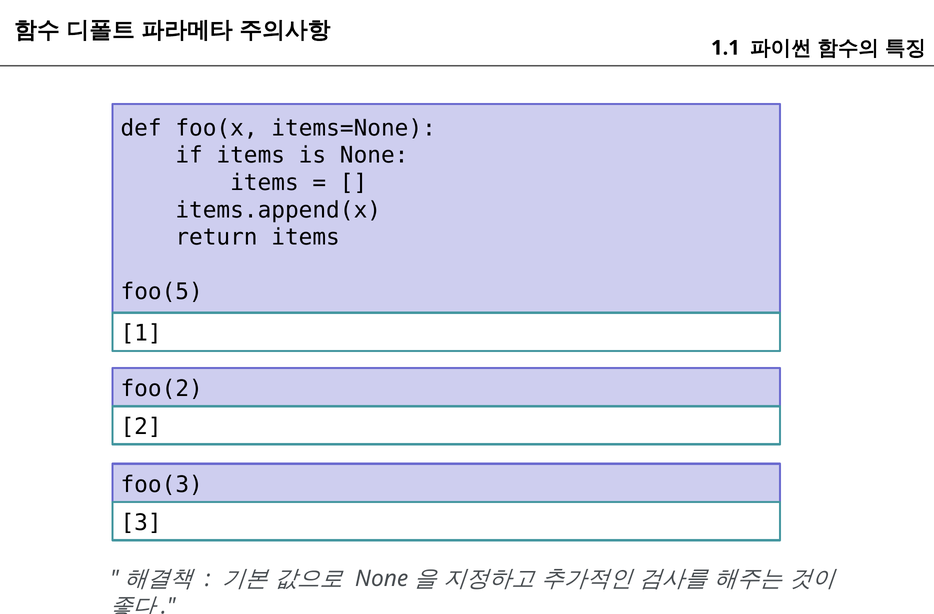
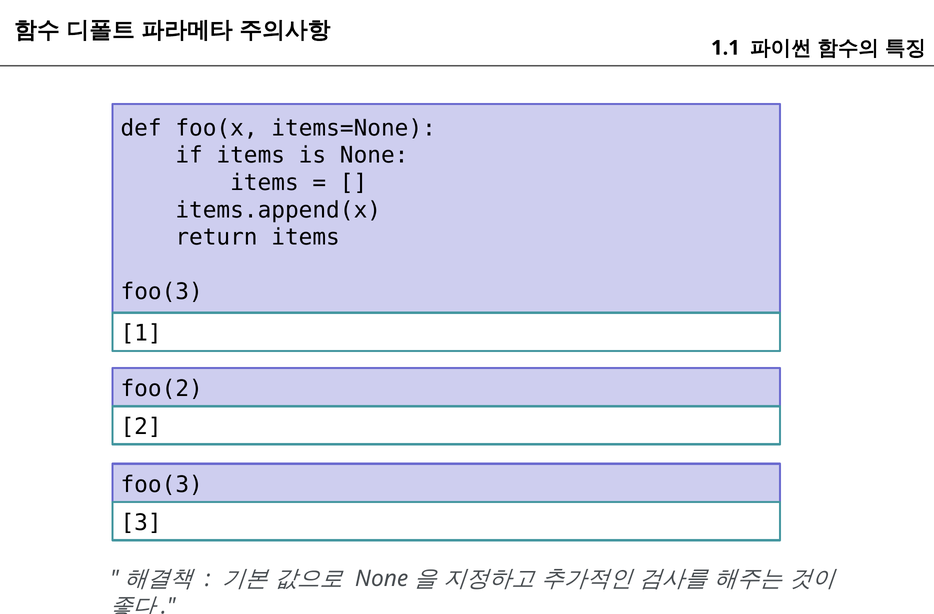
foo(5 at (162, 292): foo(5 -> foo(3
